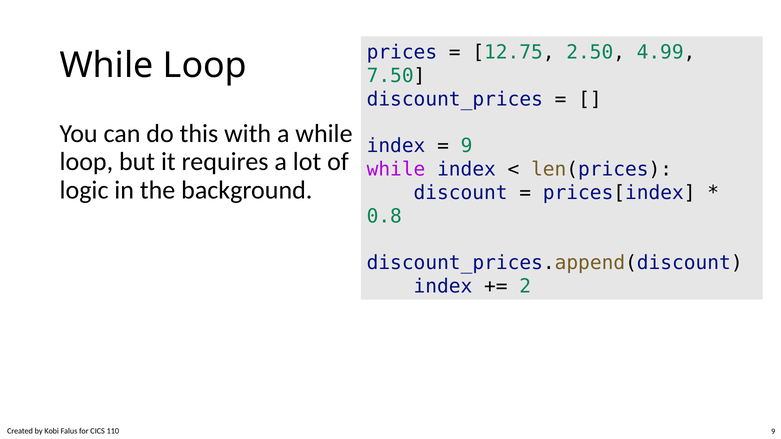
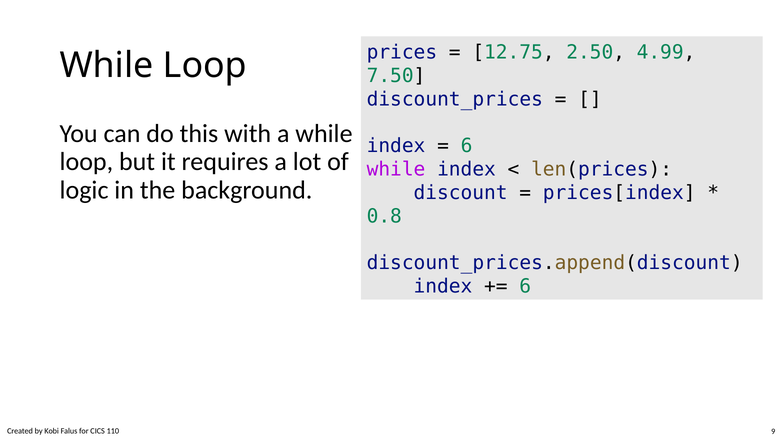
9 at (467, 146): 9 -> 6
2 at (525, 287): 2 -> 6
